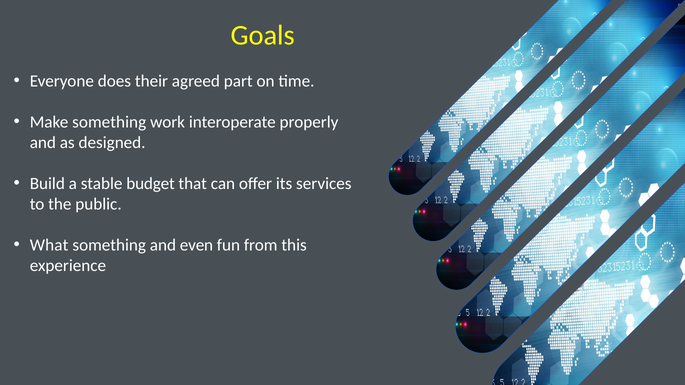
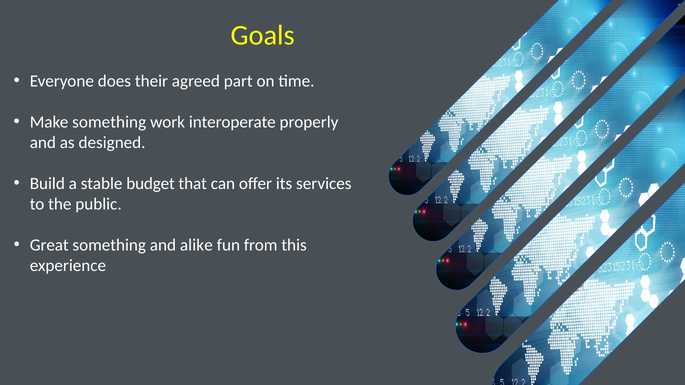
What: What -> Great
even: even -> alike
